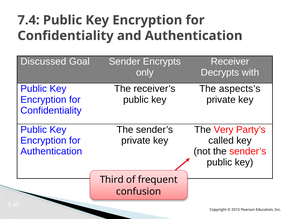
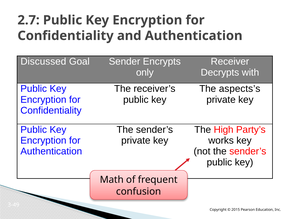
7.4: 7.4 -> 2.7
Very: Very -> High
called: called -> works
Third: Third -> Math
